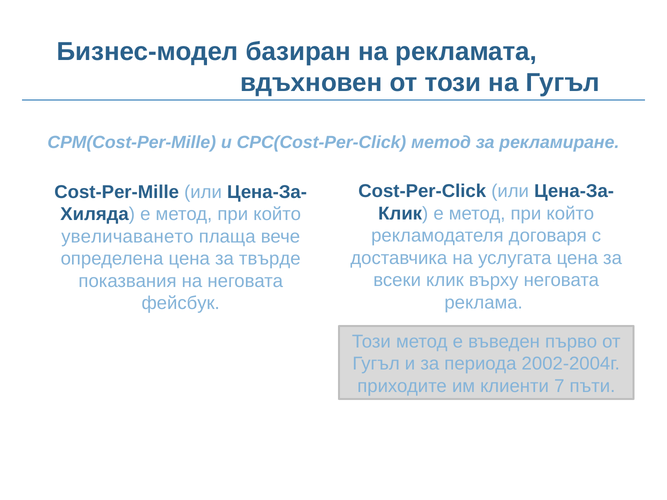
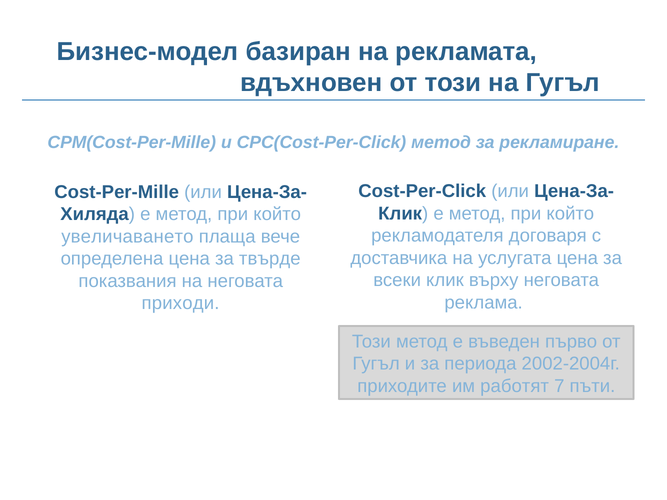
фейсбук: фейсбук -> приходи
клиенти: клиенти -> работят
